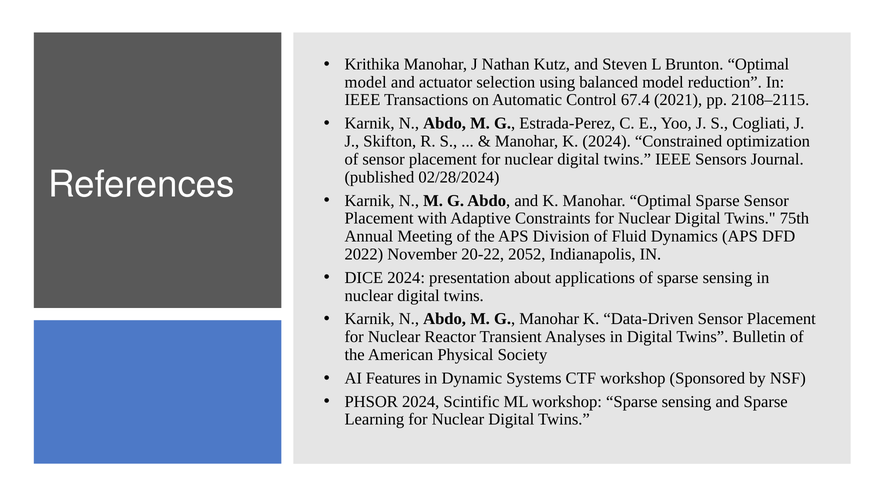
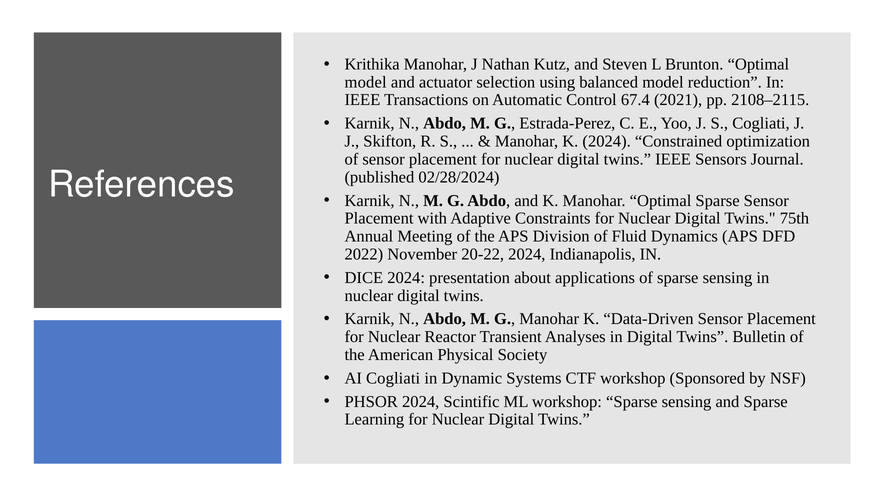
20-22 2052: 2052 -> 2024
AI Features: Features -> Cogliati
